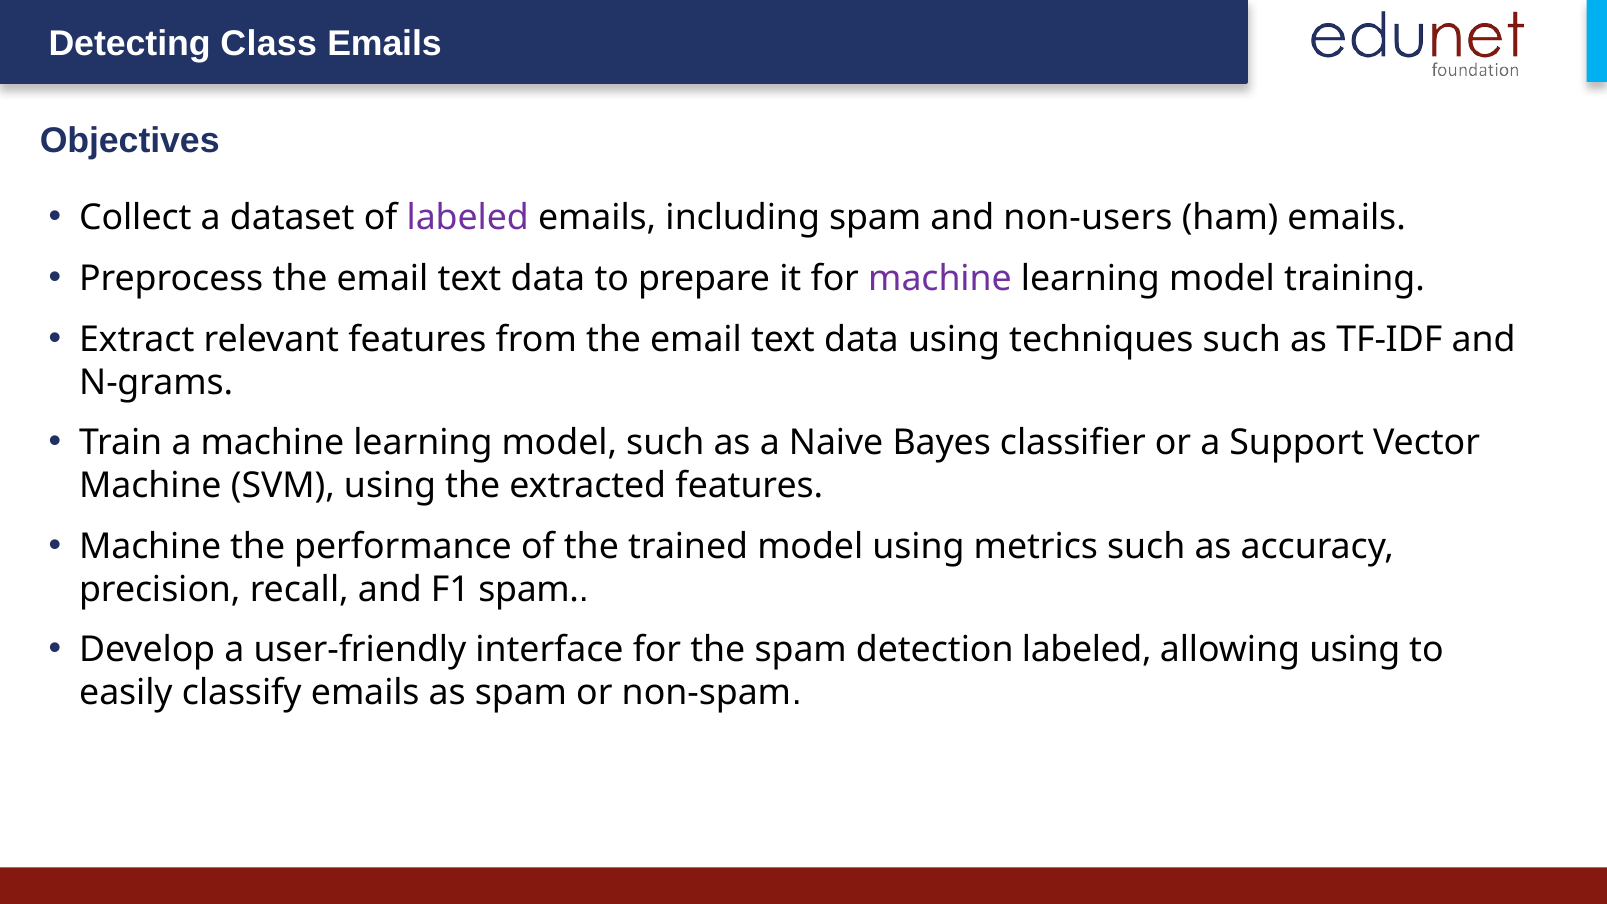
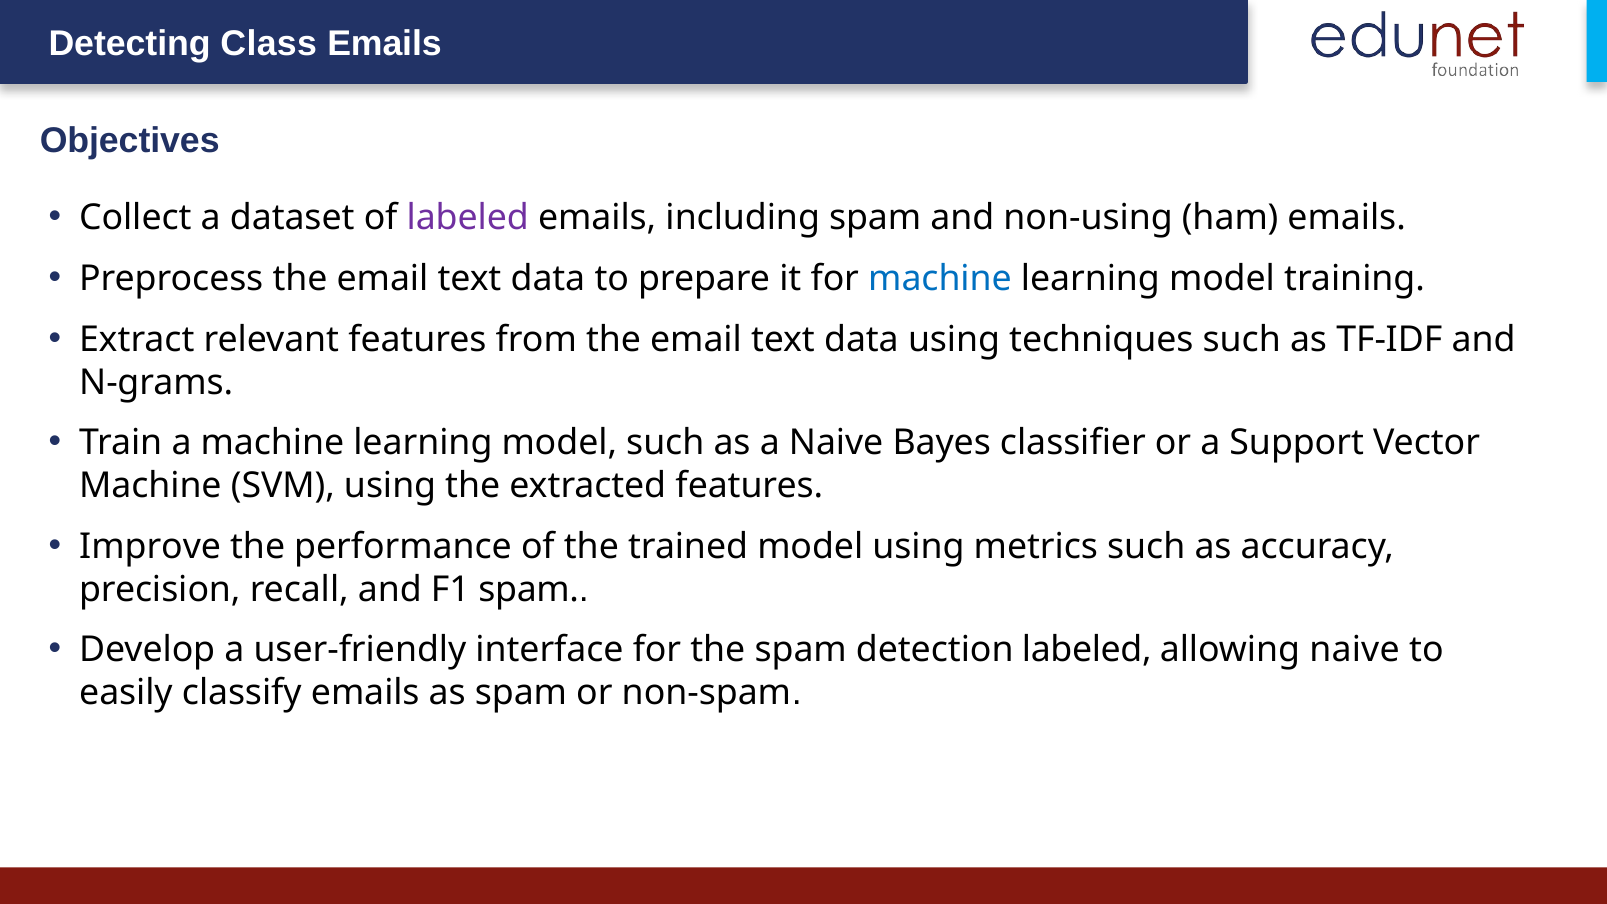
non-users: non-users -> non-using
machine at (940, 279) colour: purple -> blue
Machine at (150, 546): Machine -> Improve
allowing using: using -> naive
